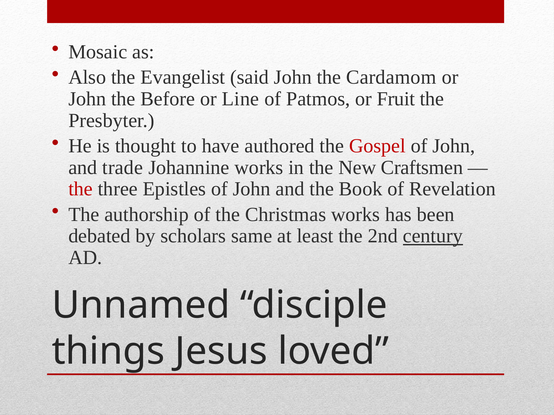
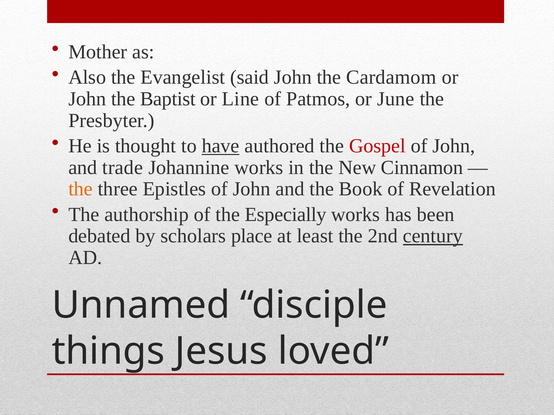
Mosaic: Mosaic -> Mother
Before: Before -> Baptist
Fruit: Fruit -> June
have underline: none -> present
Craftsmen: Craftsmen -> Cinnamon
the at (81, 189) colour: red -> orange
Christmas: Christmas -> Especially
same: same -> place
